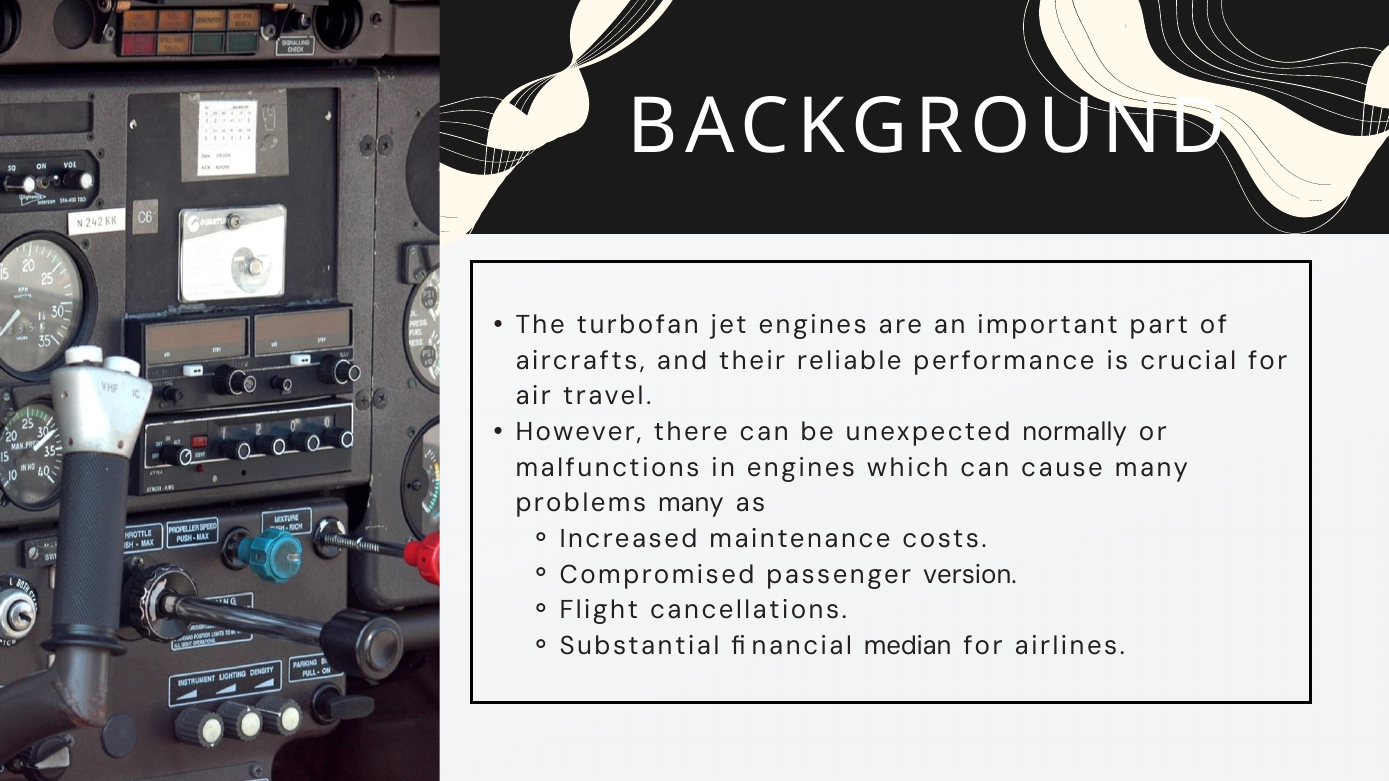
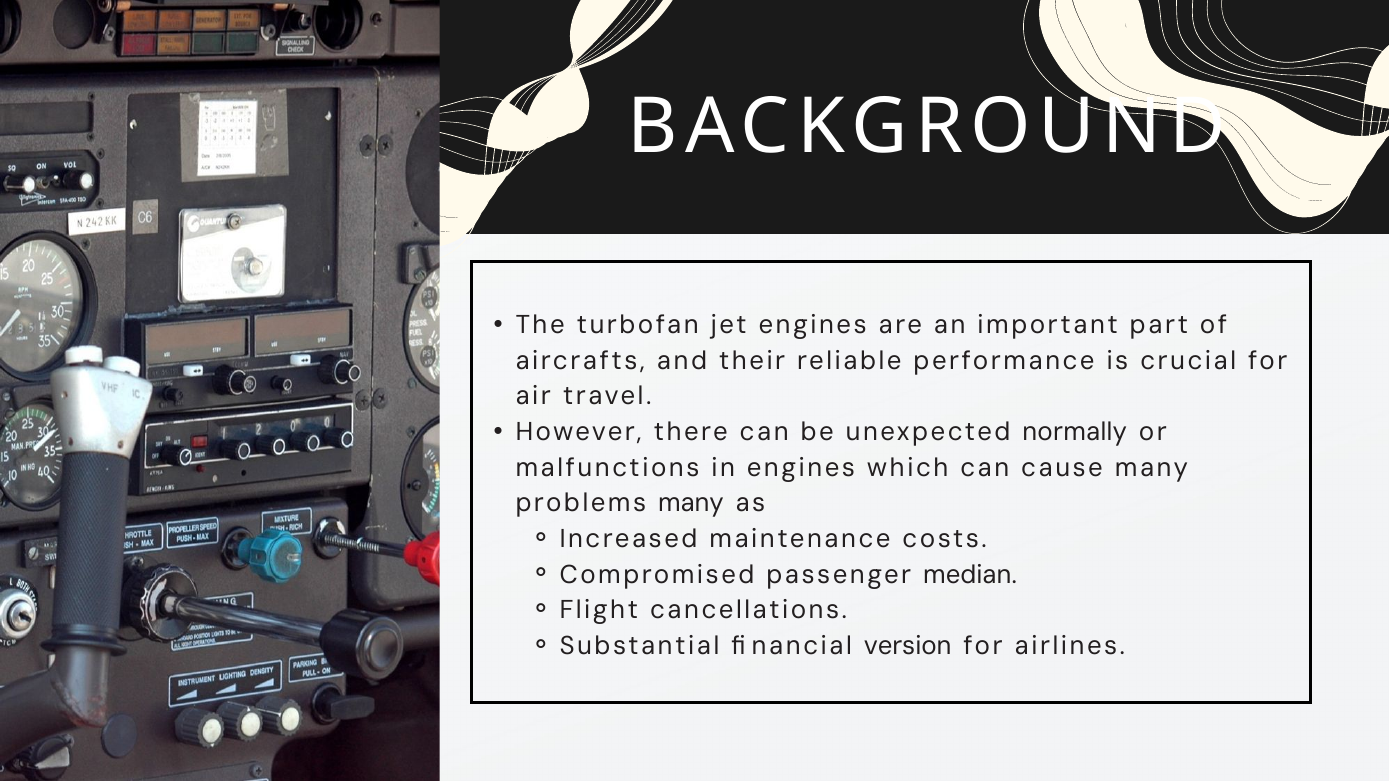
version: version -> median
median: median -> version
